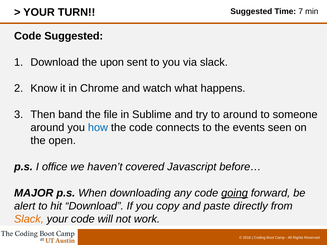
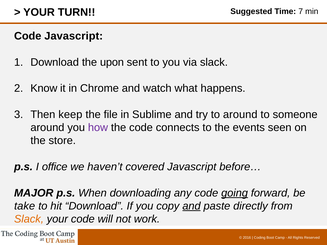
Code Suggested: Suggested -> Javascript
band: band -> keep
how colour: blue -> purple
open: open -> store
alert: alert -> take
and at (191, 206) underline: none -> present
